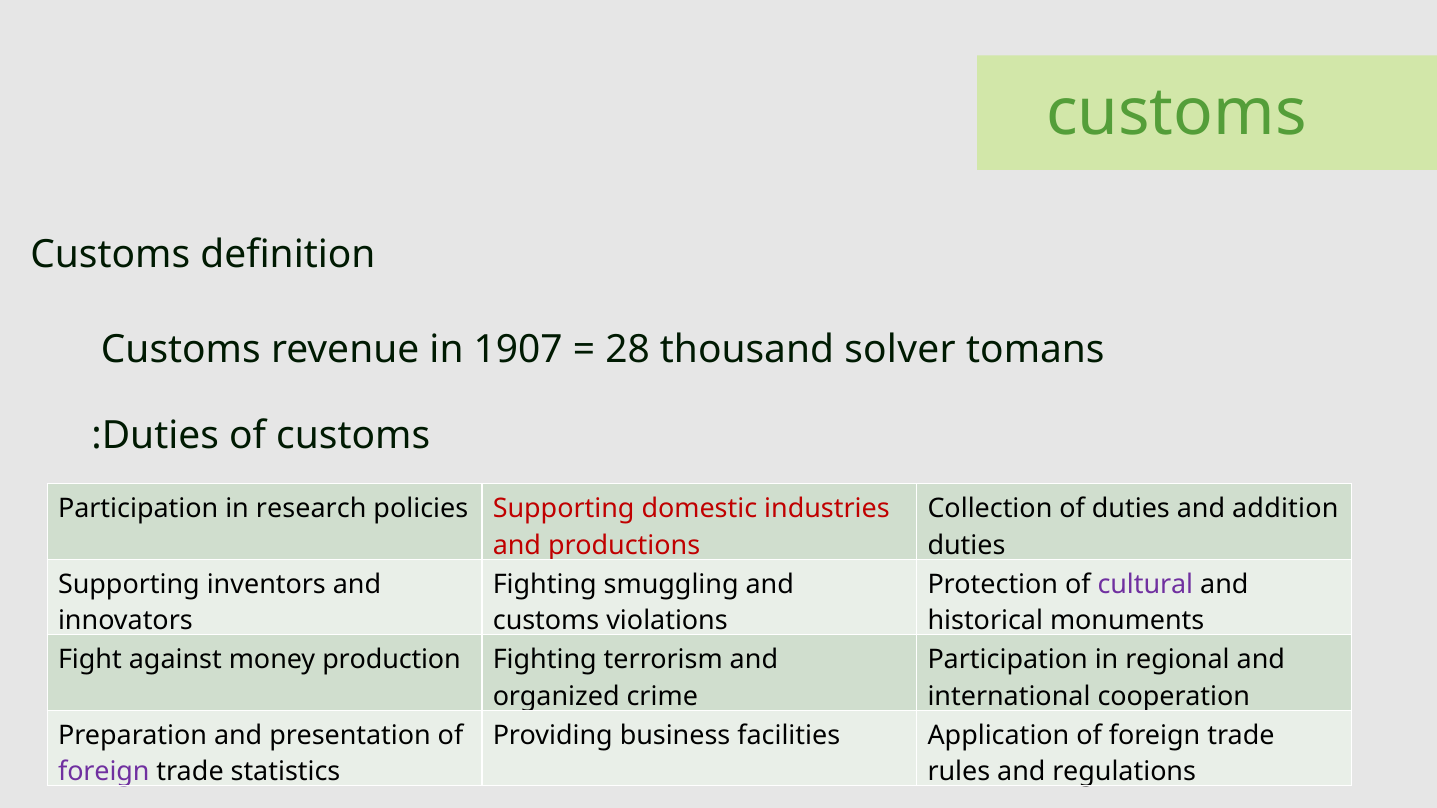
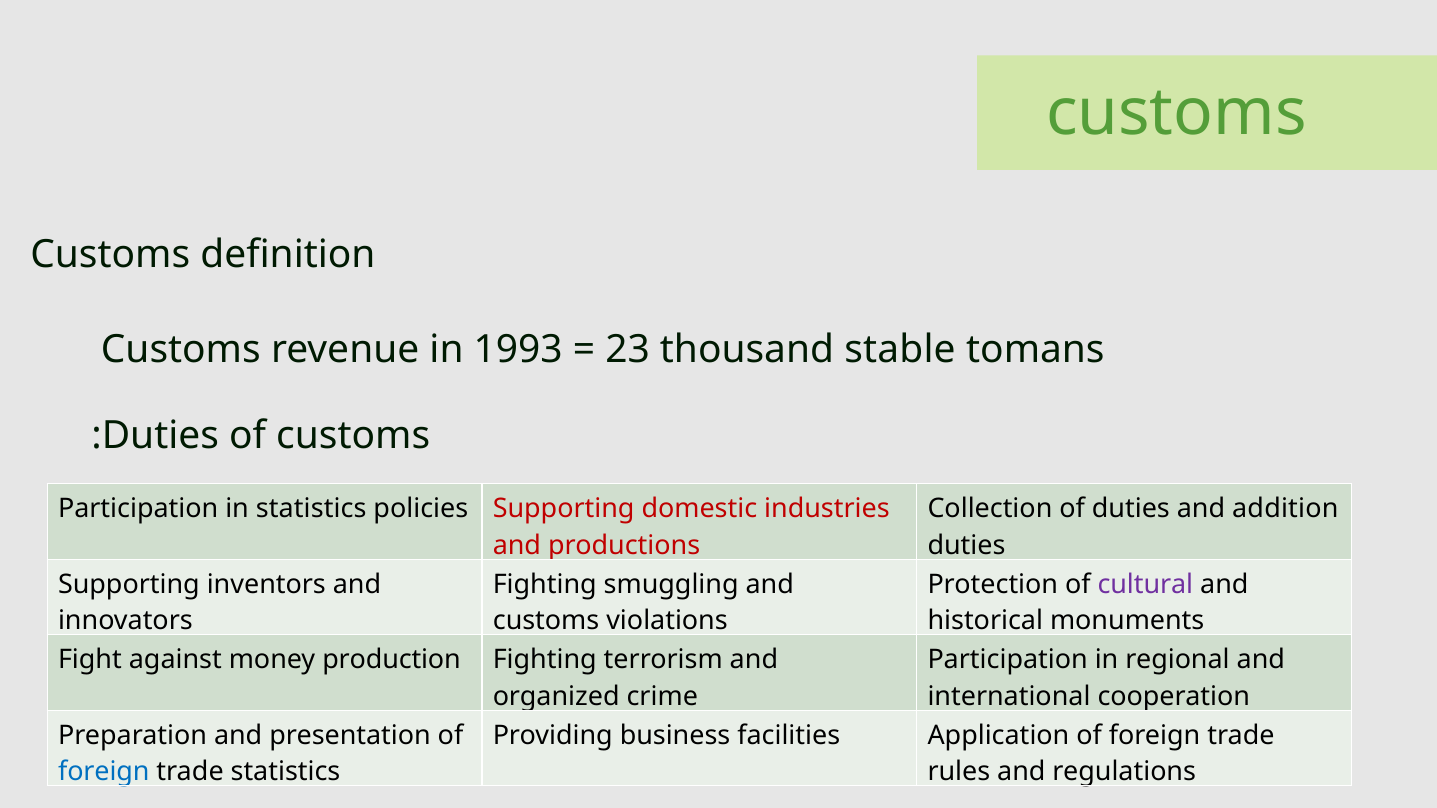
1907: 1907 -> 1993
28: 28 -> 23
solver: solver -> stable
in research: research -> statistics
foreign at (104, 772) colour: purple -> blue
